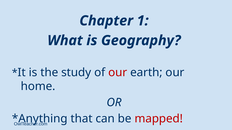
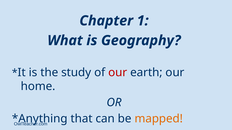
mapped colour: red -> orange
